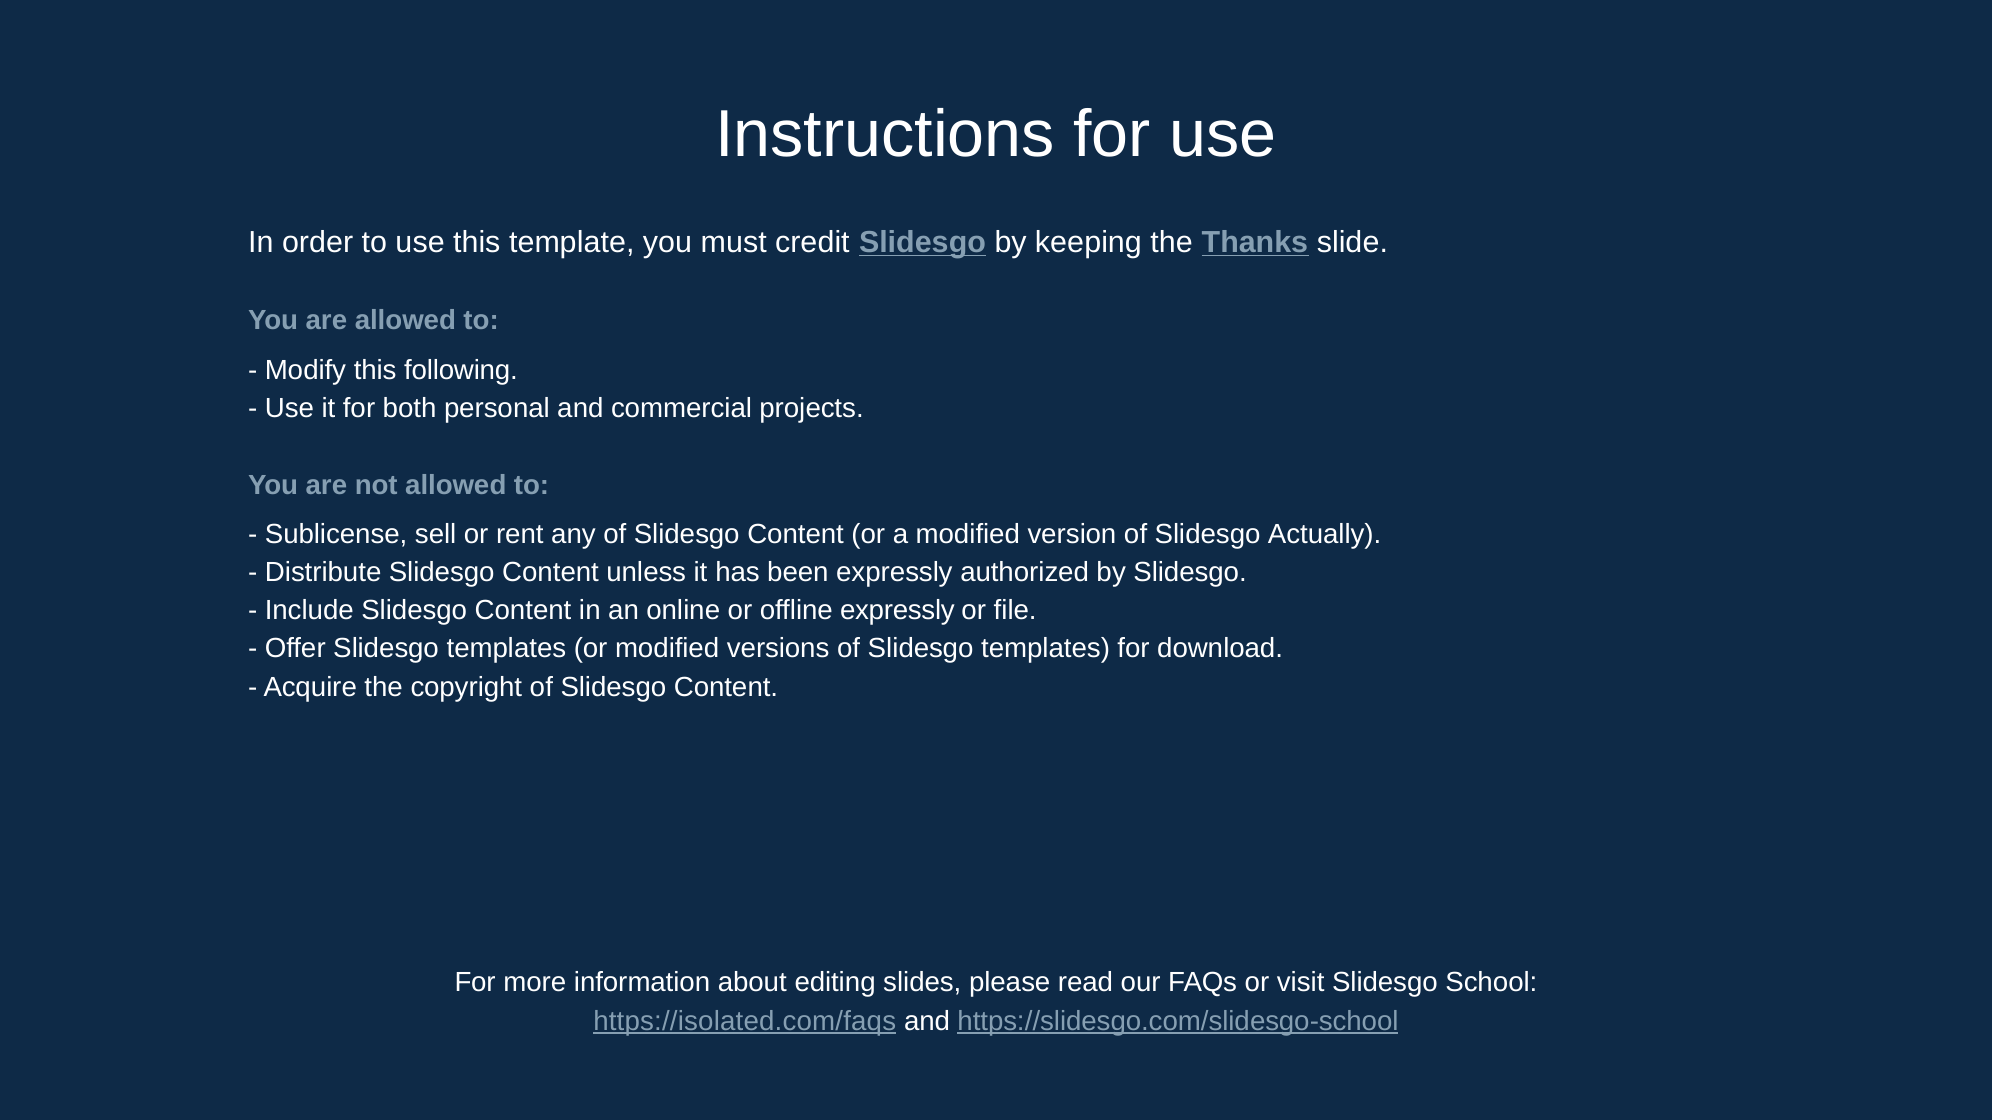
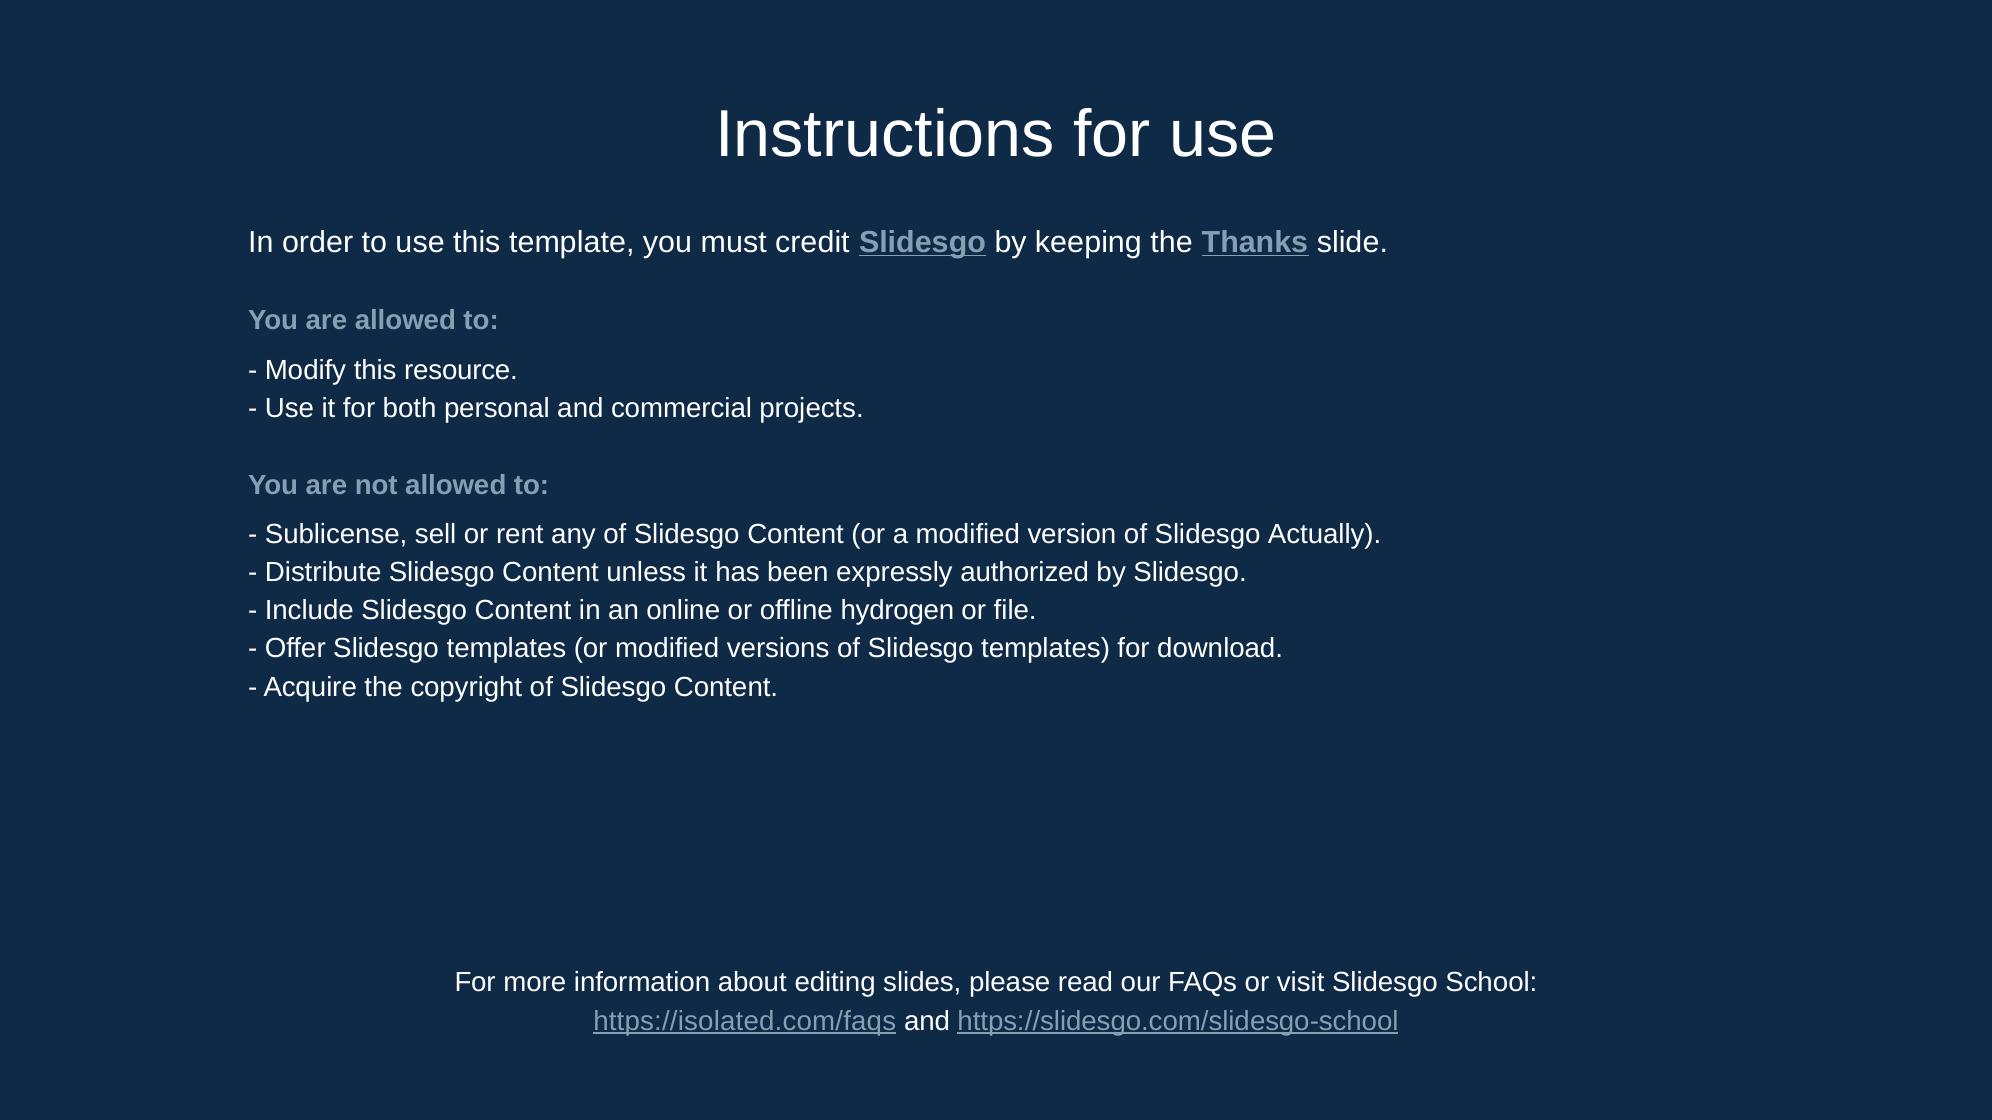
following: following -> resource
offline expressly: expressly -> hydrogen
